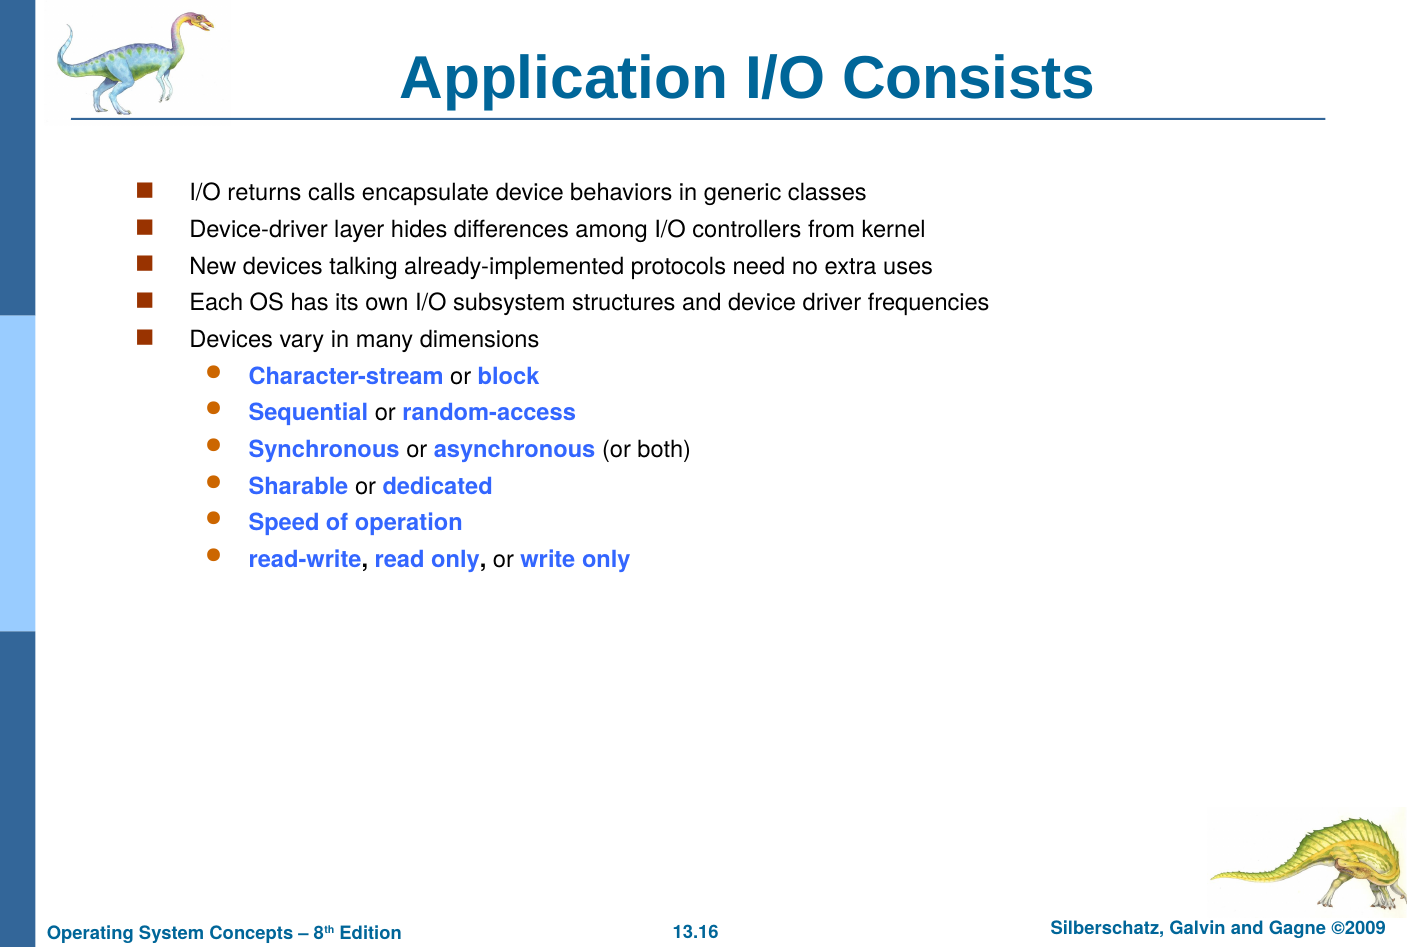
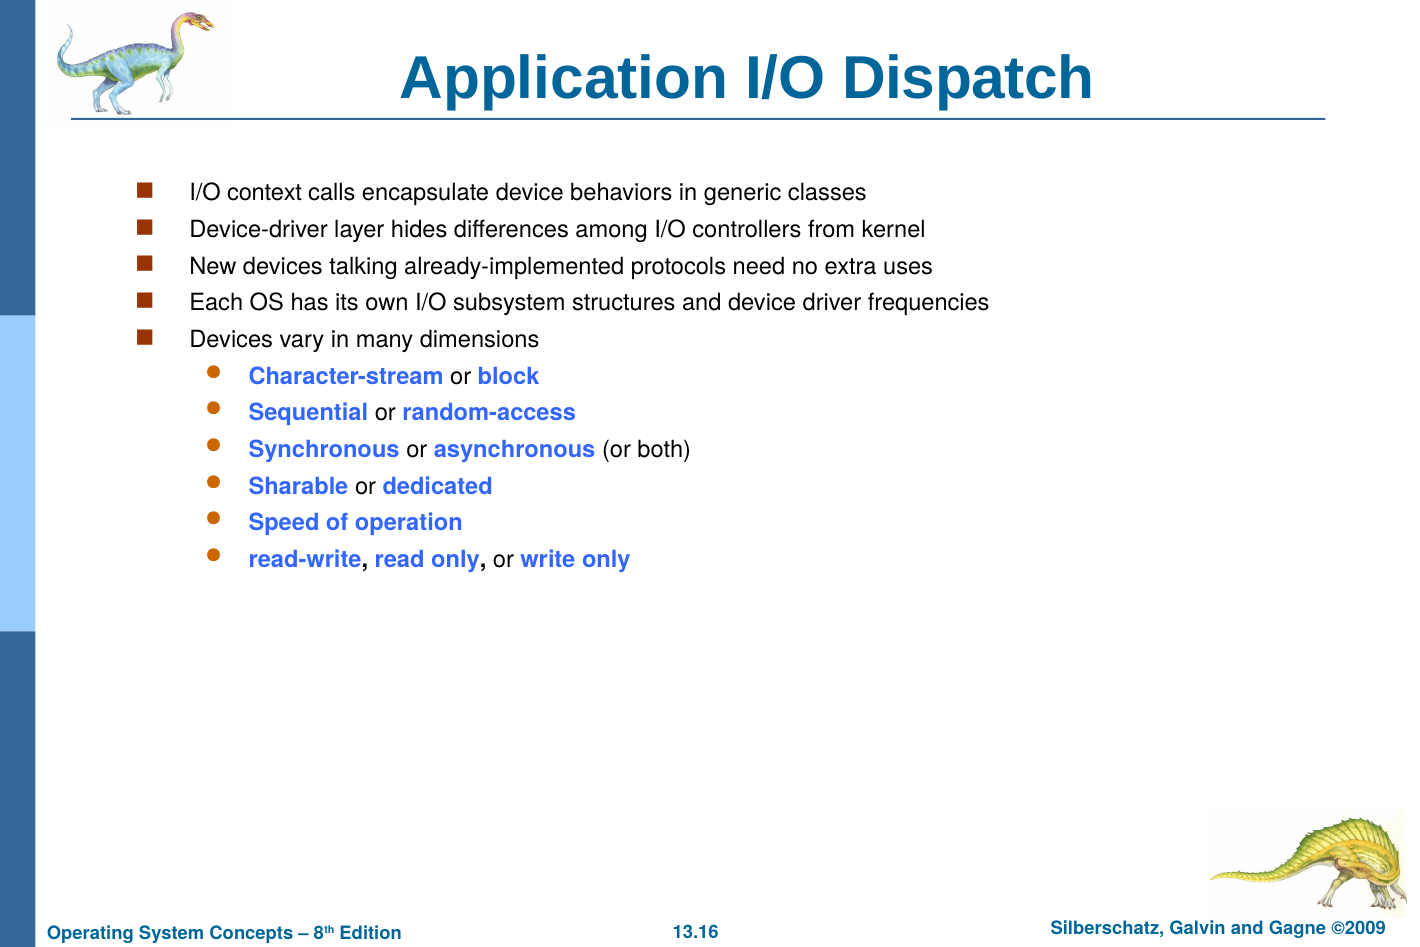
Consists: Consists -> Dispatch
returns: returns -> context
